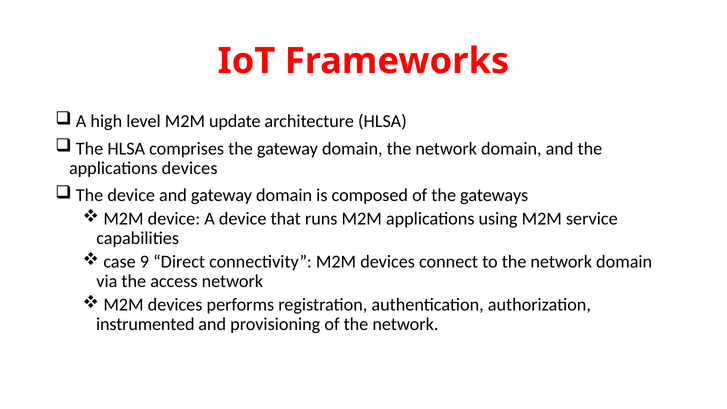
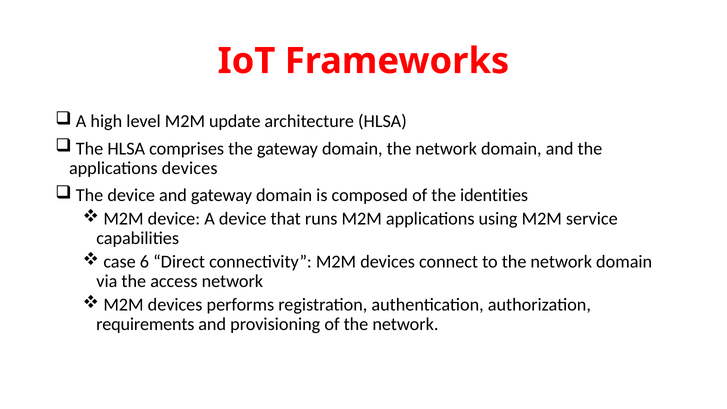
gateways: gateways -> identities
9: 9 -> 6
instrumented: instrumented -> requirements
